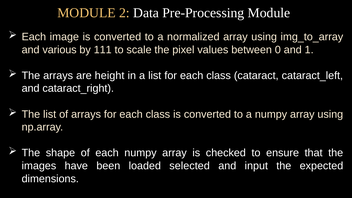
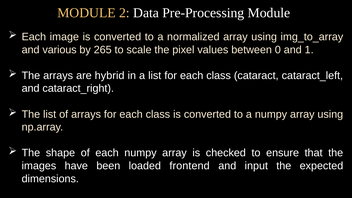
111: 111 -> 265
height: height -> hybrid
selected: selected -> frontend
